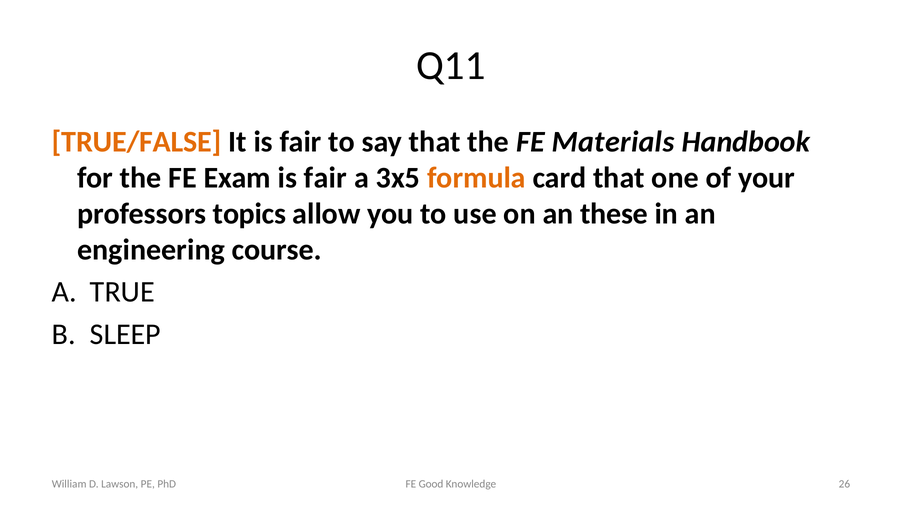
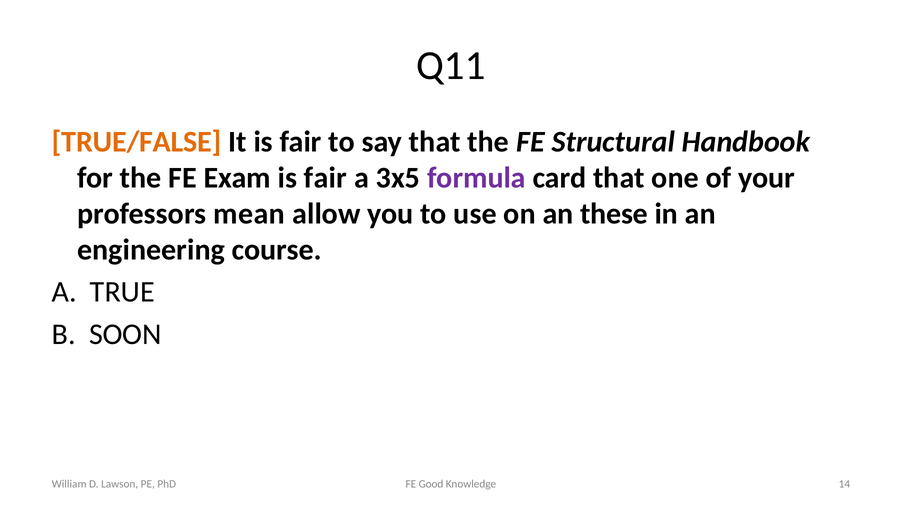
Materials: Materials -> Structural
formula colour: orange -> purple
topics: topics -> mean
SLEEP: SLEEP -> SOON
26: 26 -> 14
